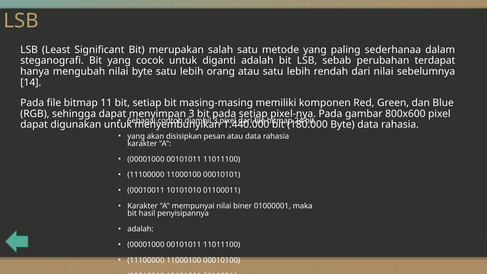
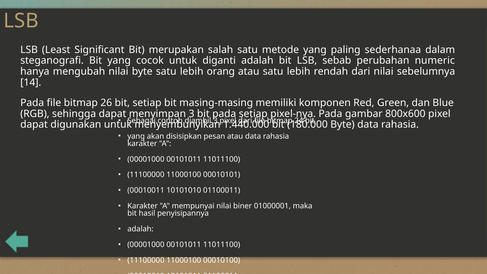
terdapat: terdapat -> numeric
11: 11 -> 26
